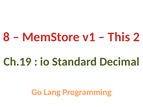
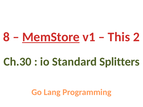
MemStore underline: none -> present
Ch.19: Ch.19 -> Ch.30
Decimal: Decimal -> Splitters
